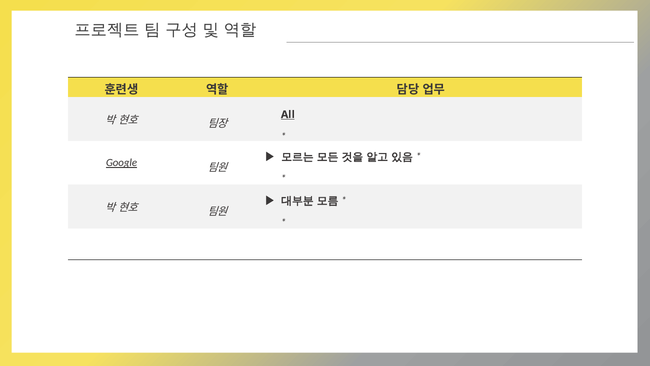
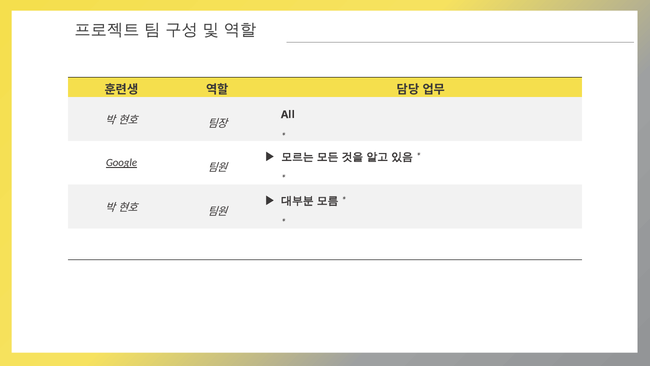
All underline: present -> none
